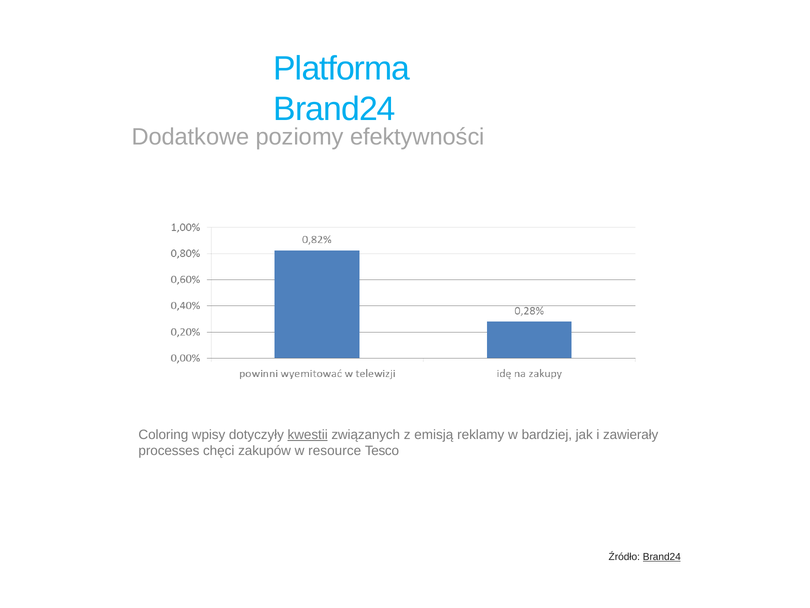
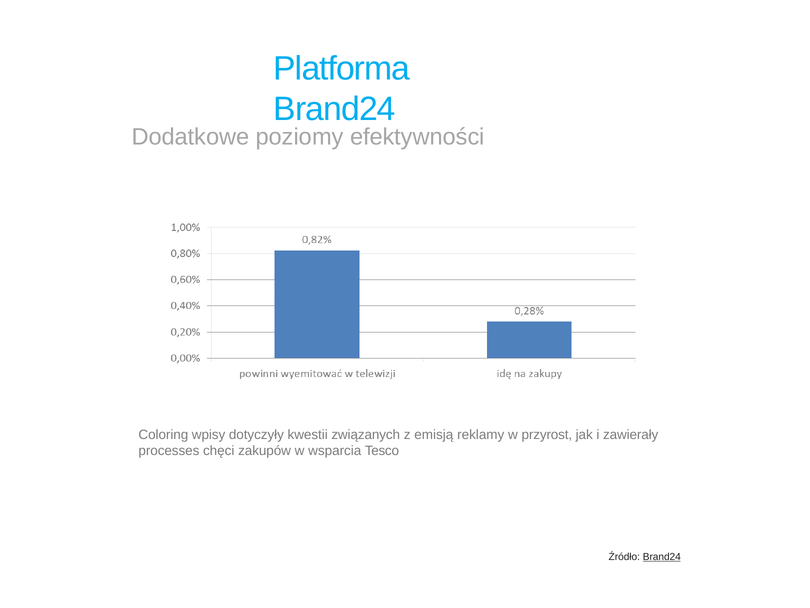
kwestii underline: present -> none
bardziej: bardziej -> przyrost
resource: resource -> wsparcia
